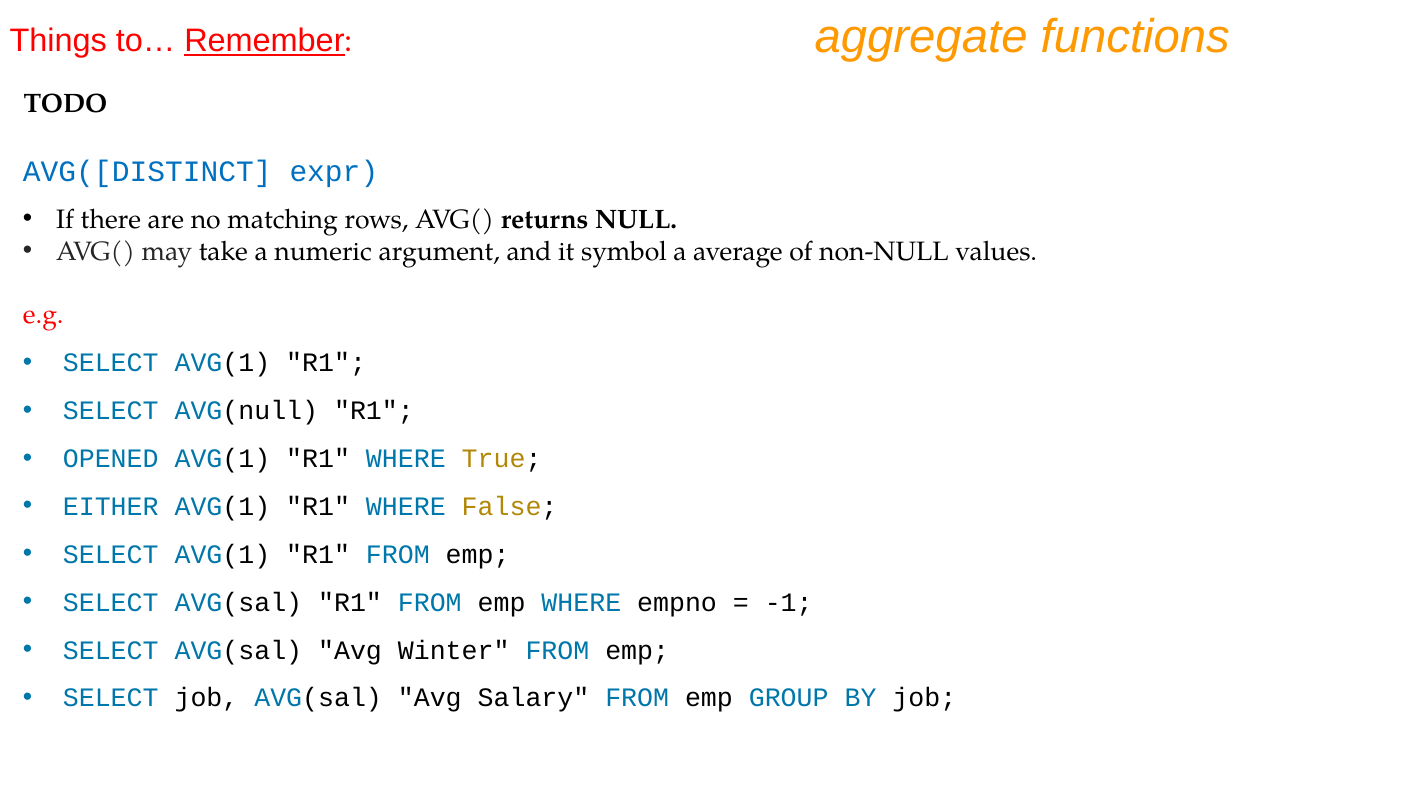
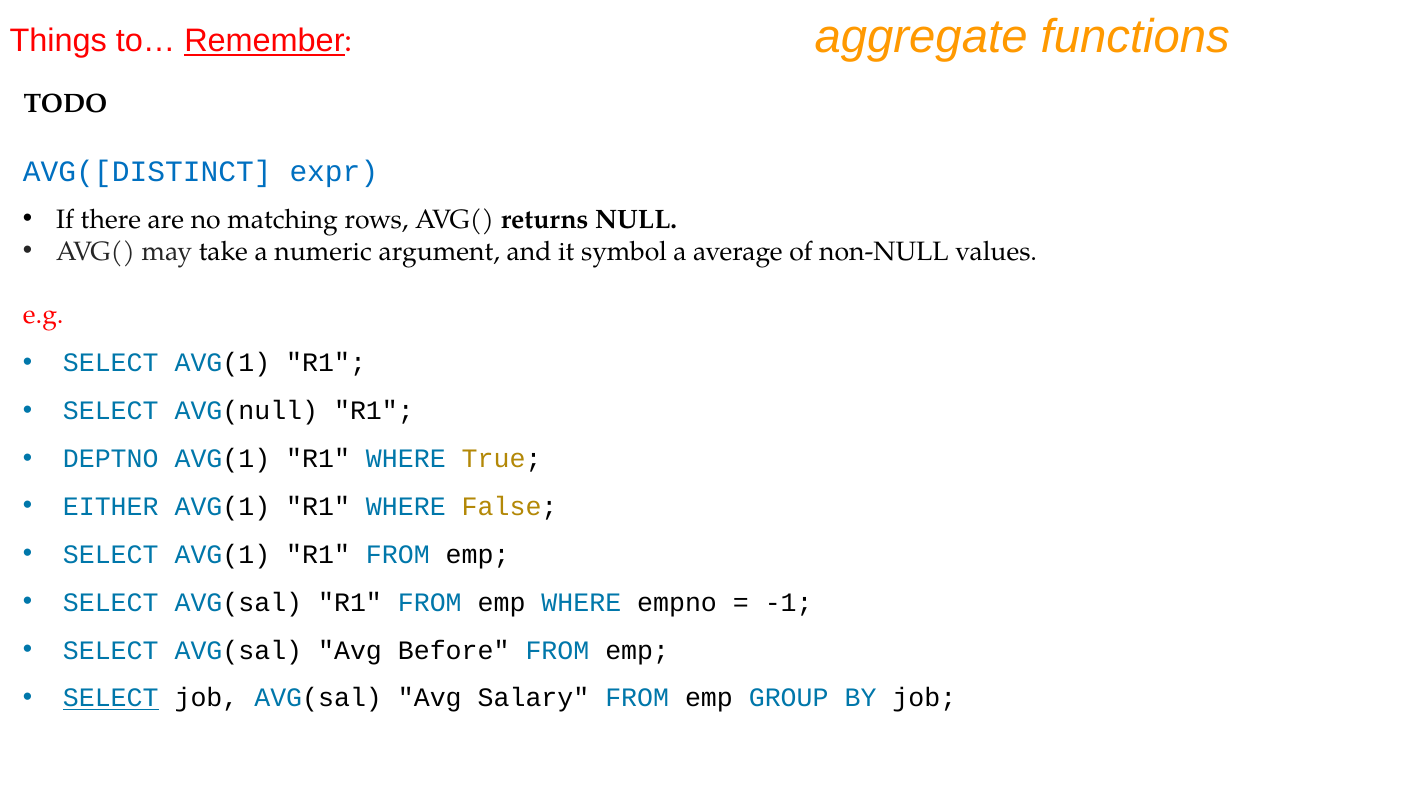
OPENED: OPENED -> DEPTNO
Winter: Winter -> Before
SELECT at (111, 698) underline: none -> present
